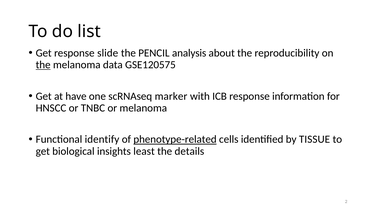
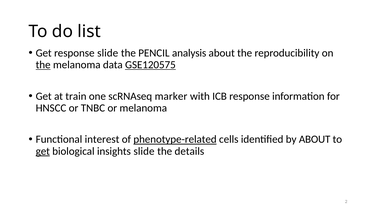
GSE120575 underline: none -> present
have: have -> train
identify: identify -> interest
by TISSUE: TISSUE -> ABOUT
get at (43, 152) underline: none -> present
insights least: least -> slide
